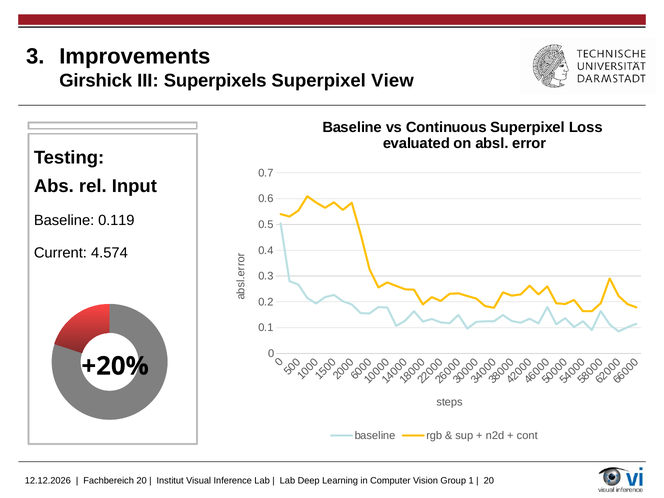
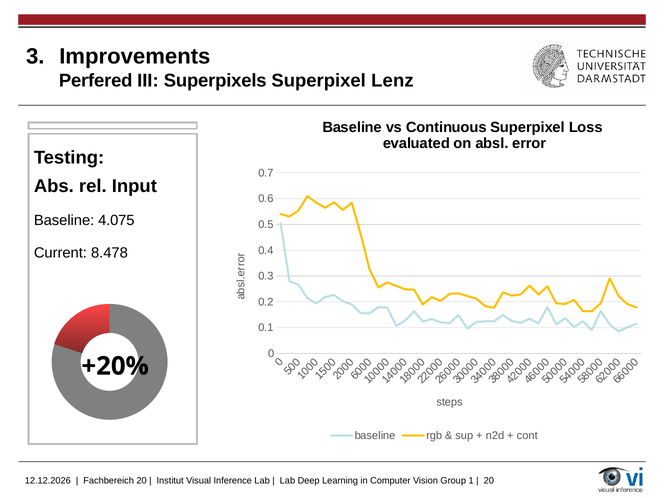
Girshick: Girshick -> Perfered
View: View -> Lenz
0.119: 0.119 -> 4.075
4.574: 4.574 -> 8.478
